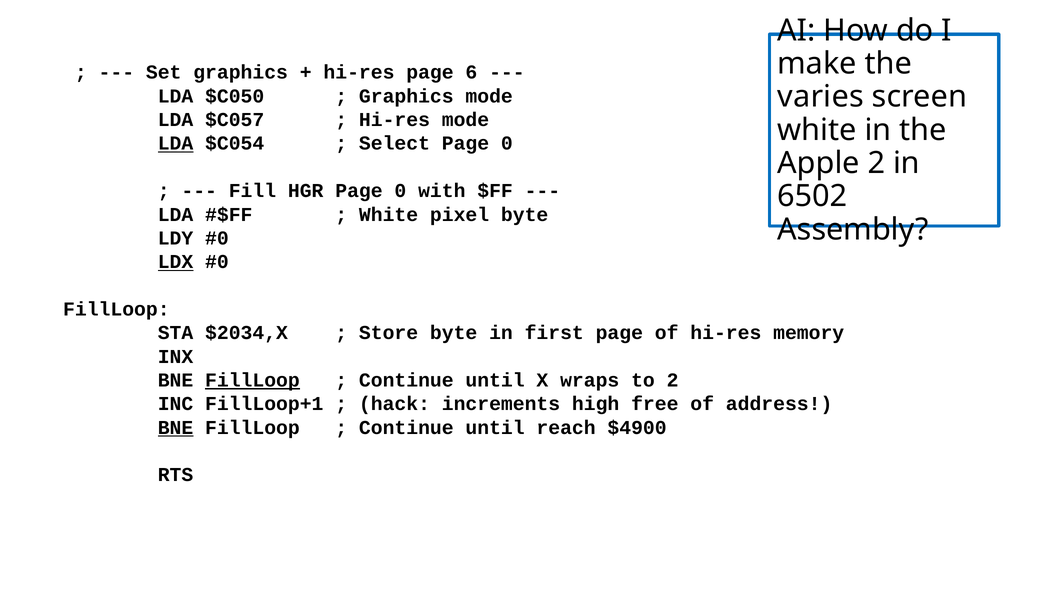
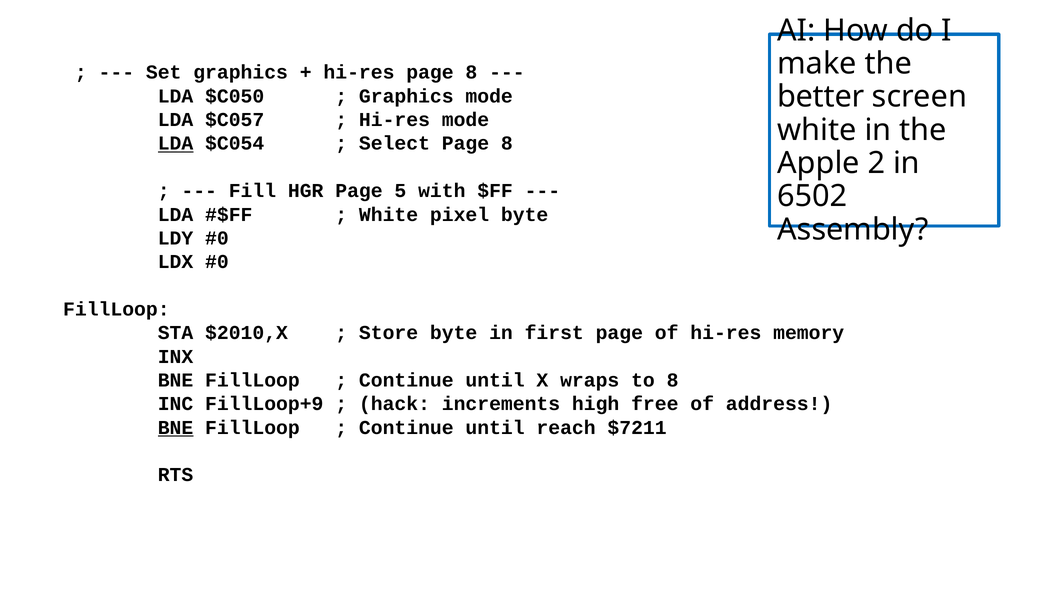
hi-res page 6: 6 -> 8
varies: varies -> better
Select Page 0: 0 -> 8
HGR Page 0: 0 -> 5
LDX underline: present -> none
$2034,X: $2034,X -> $2010,X
FillLoop at (252, 380) underline: present -> none
to 2: 2 -> 8
FillLoop+1: FillLoop+1 -> FillLoop+9
$4900: $4900 -> $7211
